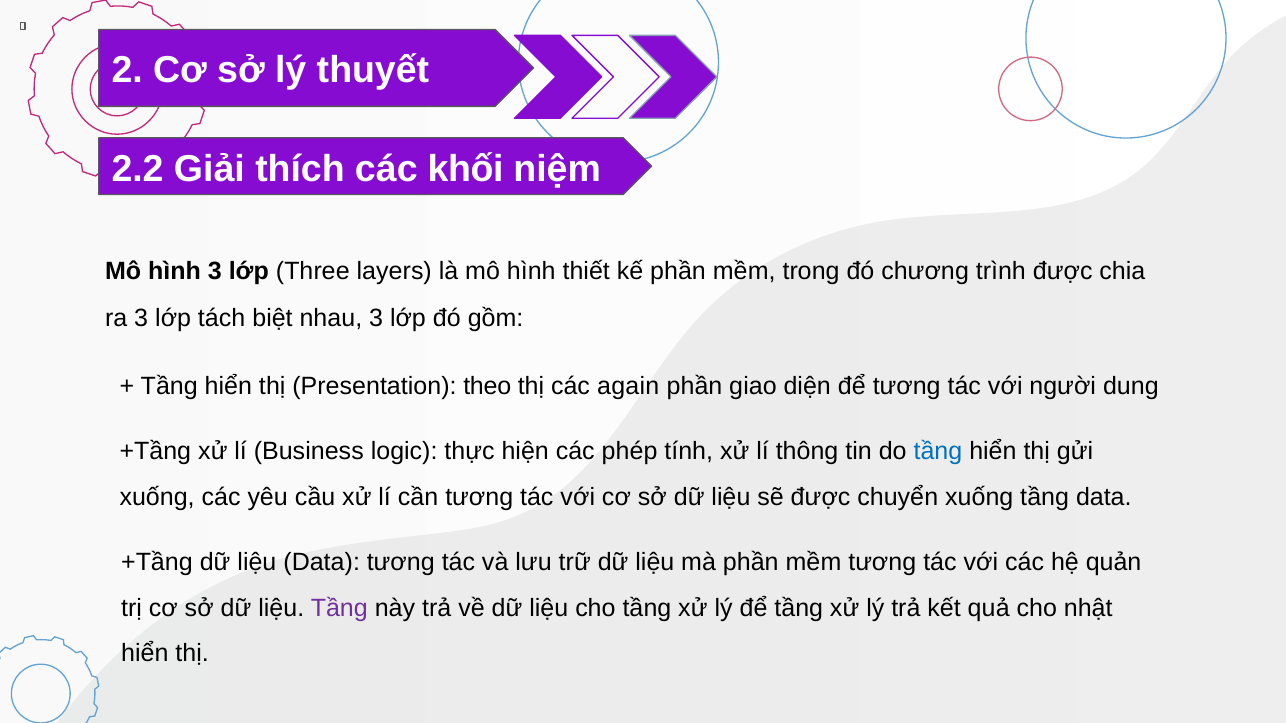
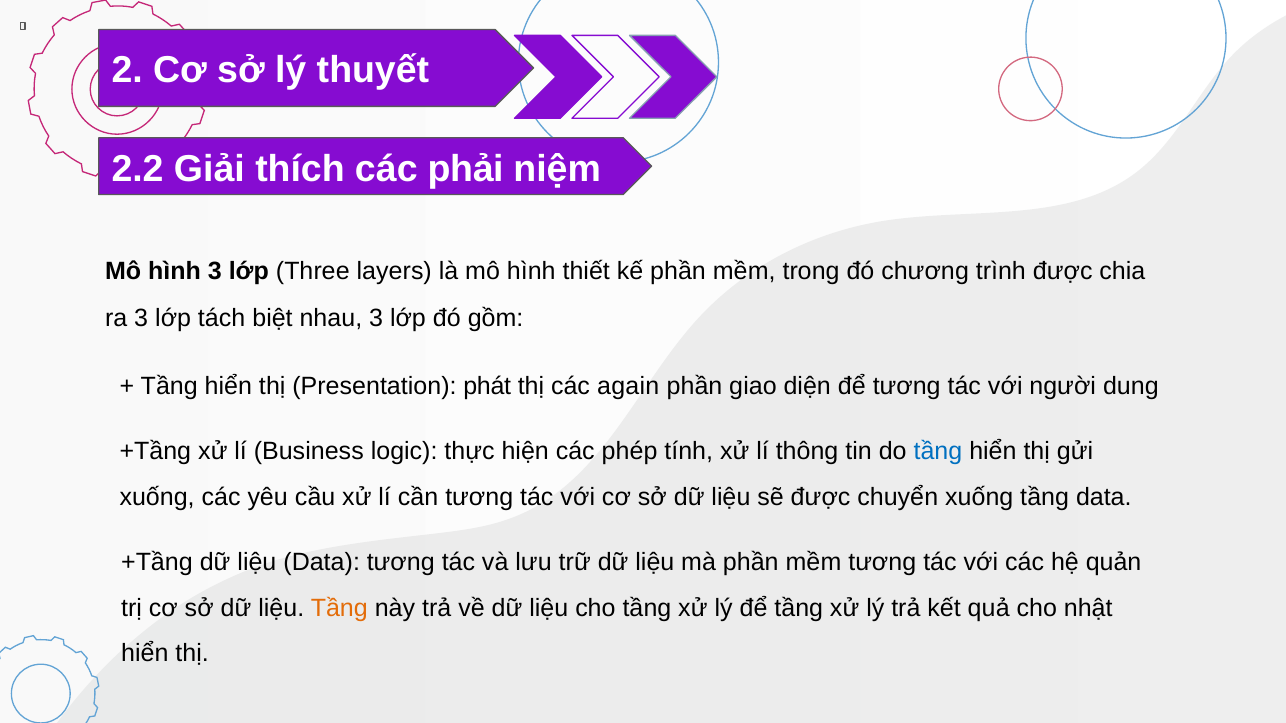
khối: khối -> phải
theo: theo -> phát
Tầng at (339, 608) colour: purple -> orange
